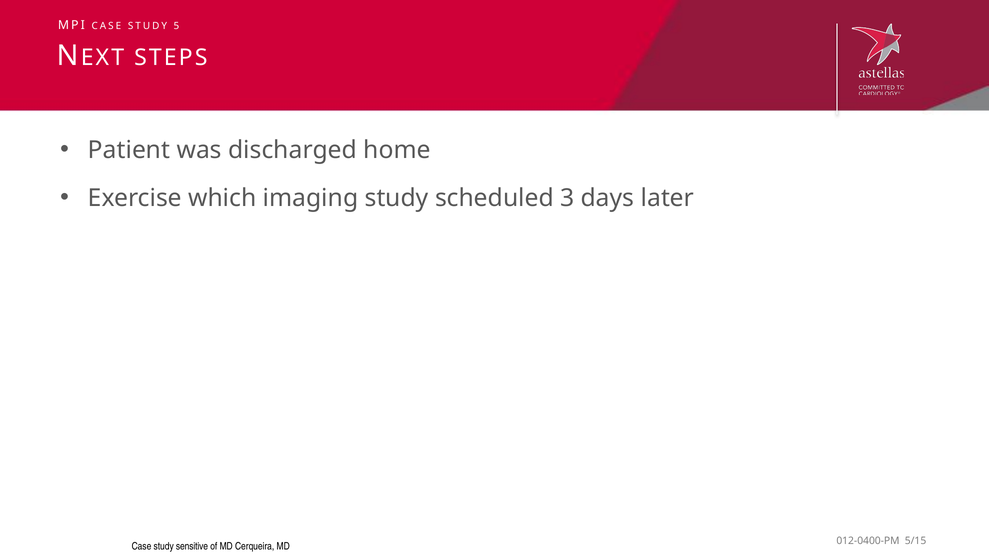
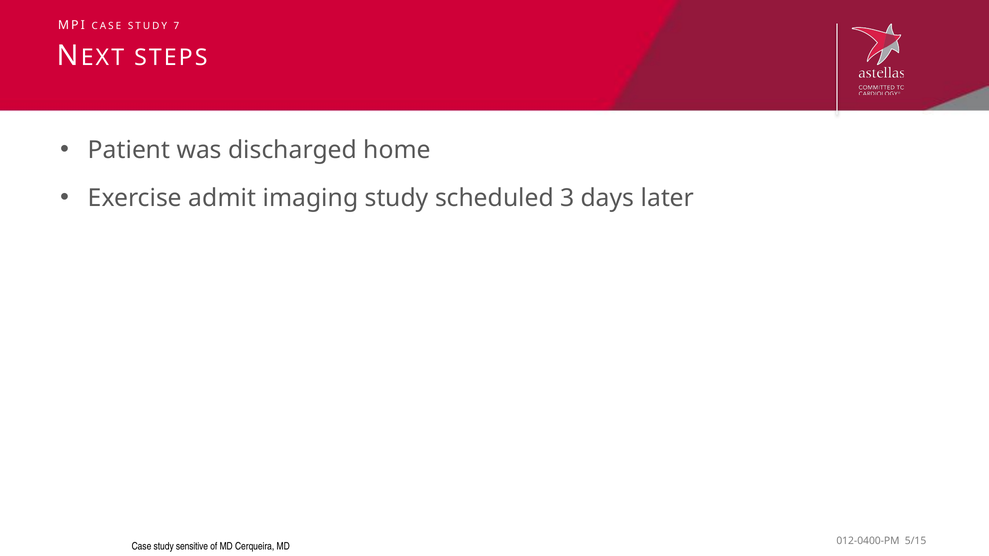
5: 5 -> 7
which: which -> admit
